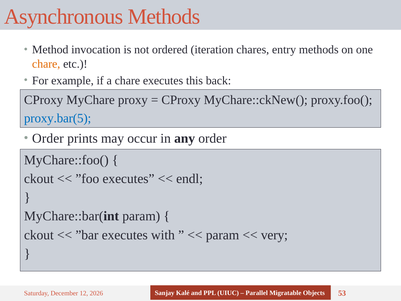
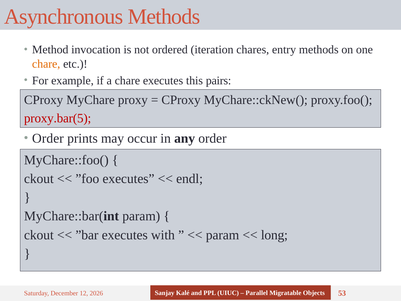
back: back -> pairs
proxy.bar(5 colour: blue -> red
very: very -> long
